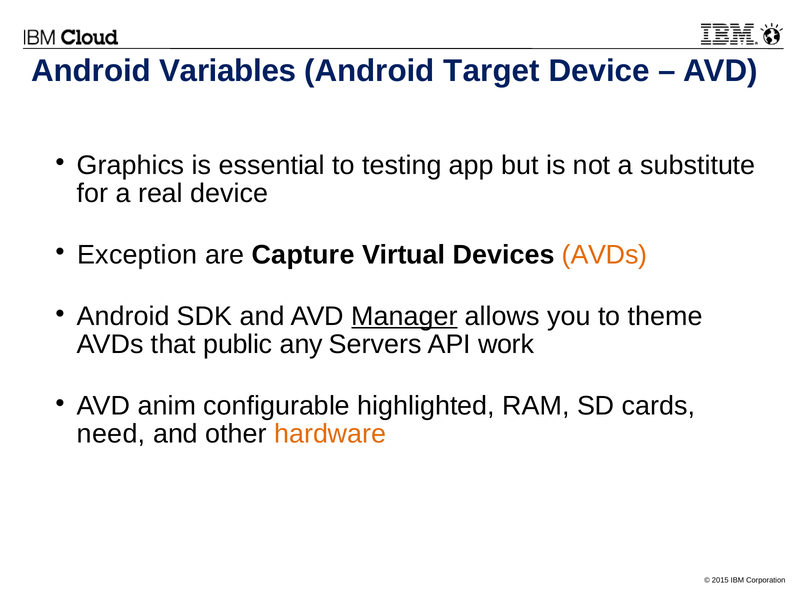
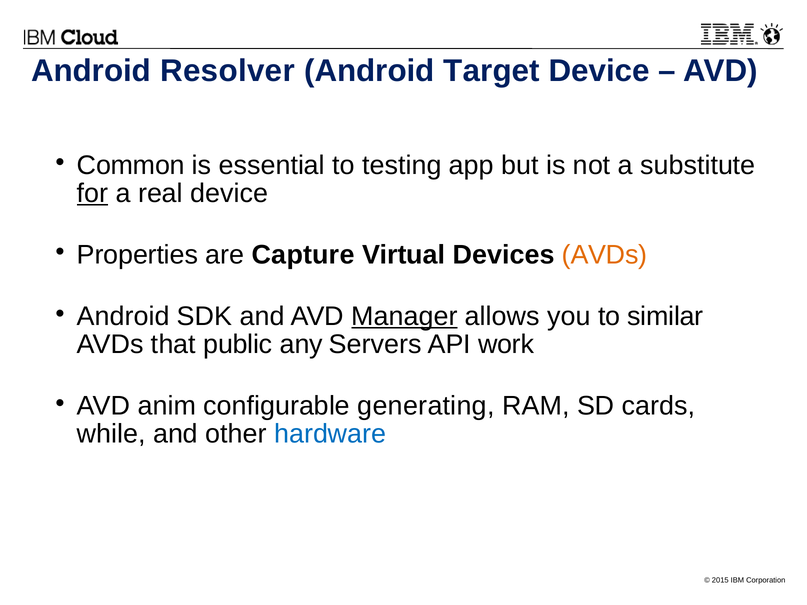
Variables: Variables -> Resolver
Graphics: Graphics -> Common
for underline: none -> present
Exception: Exception -> Properties
theme: theme -> similar
highlighted: highlighted -> generating
need: need -> while
hardware colour: orange -> blue
